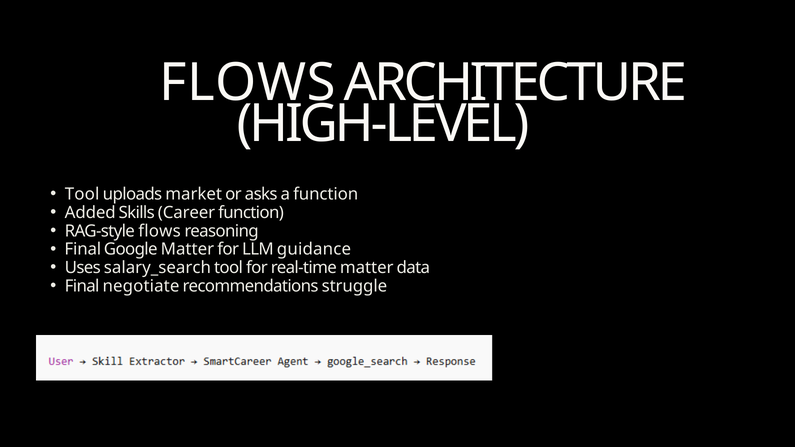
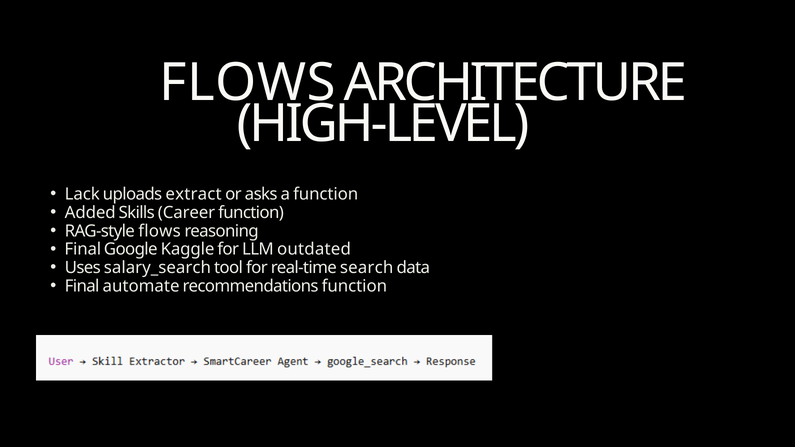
Tool at (82, 194): Tool -> Lack
market: market -> extract
Google Matter: Matter -> Kaggle
guidance: guidance -> outdated
real-time matter: matter -> search
negotiate: negotiate -> automate
recommendations struggle: struggle -> function
